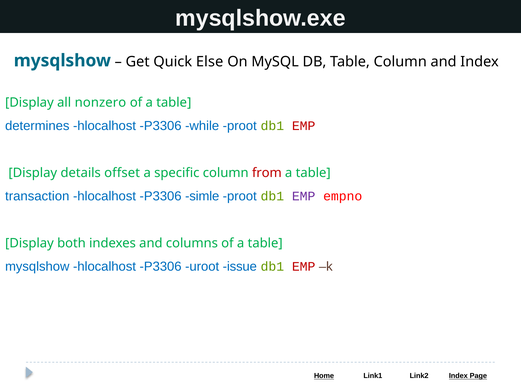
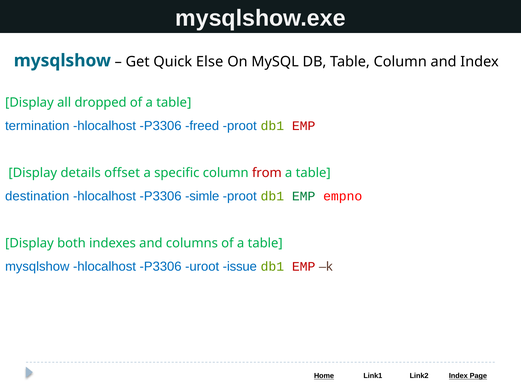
nonzero: nonzero -> dropped
determines: determines -> termination
while: while -> freed
transaction: transaction -> destination
EMP at (304, 196) colour: purple -> green
